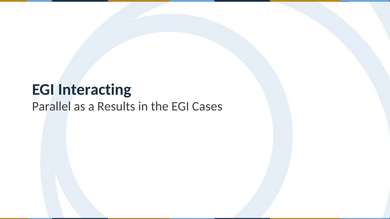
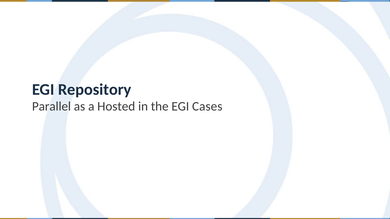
Interacting: Interacting -> Repository
Results: Results -> Hosted
